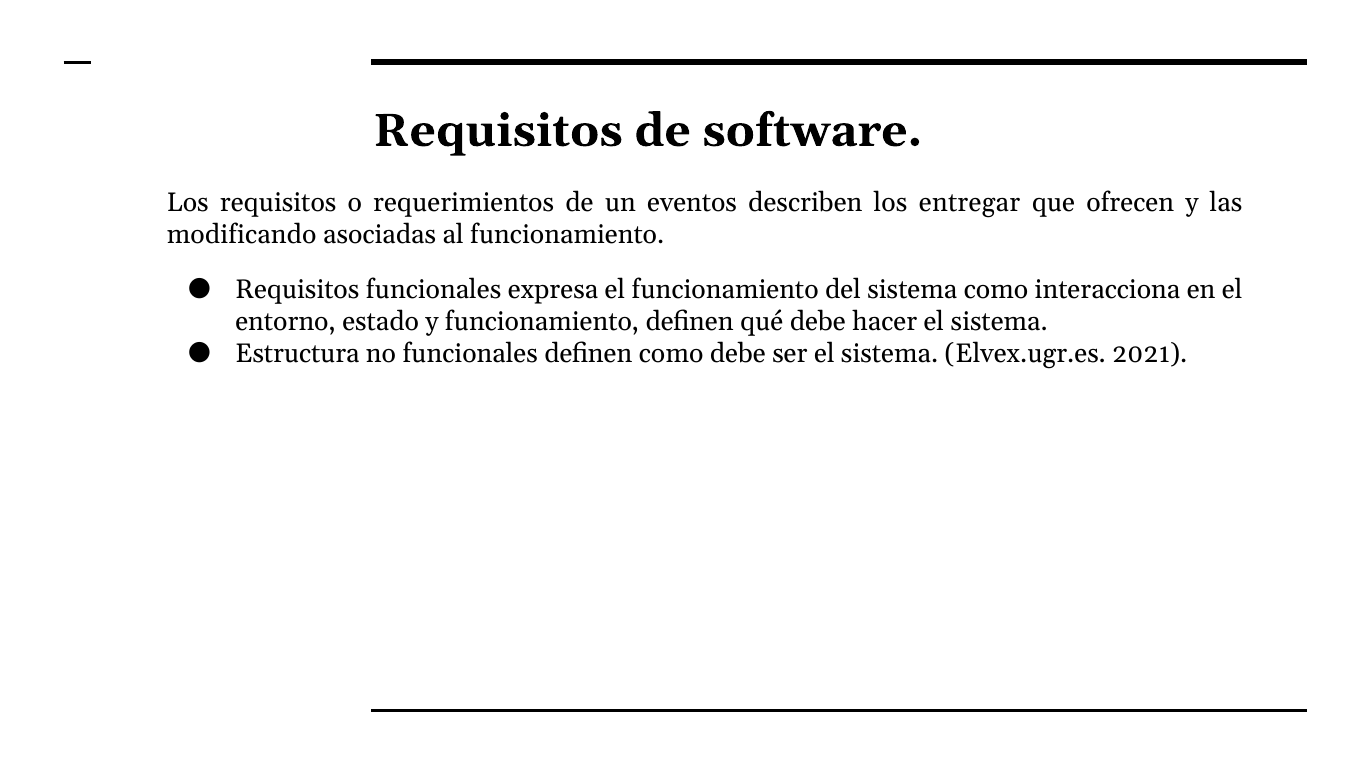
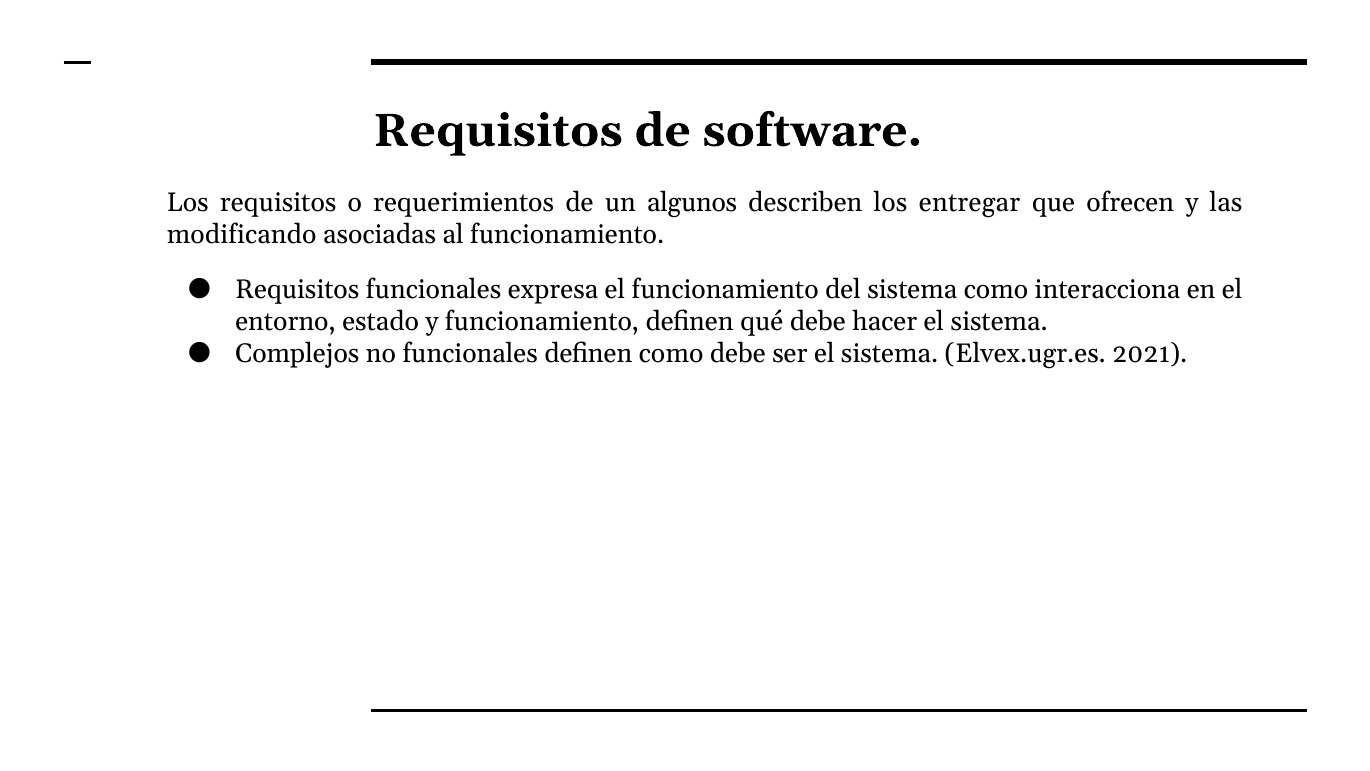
eventos: eventos -> algunos
Estructura: Estructura -> Complejos
